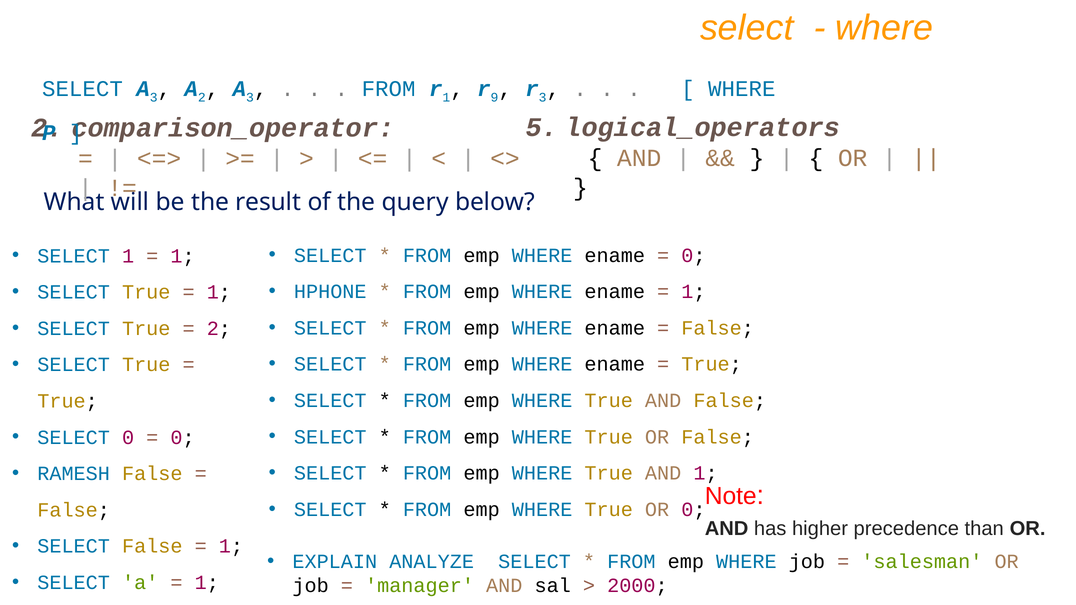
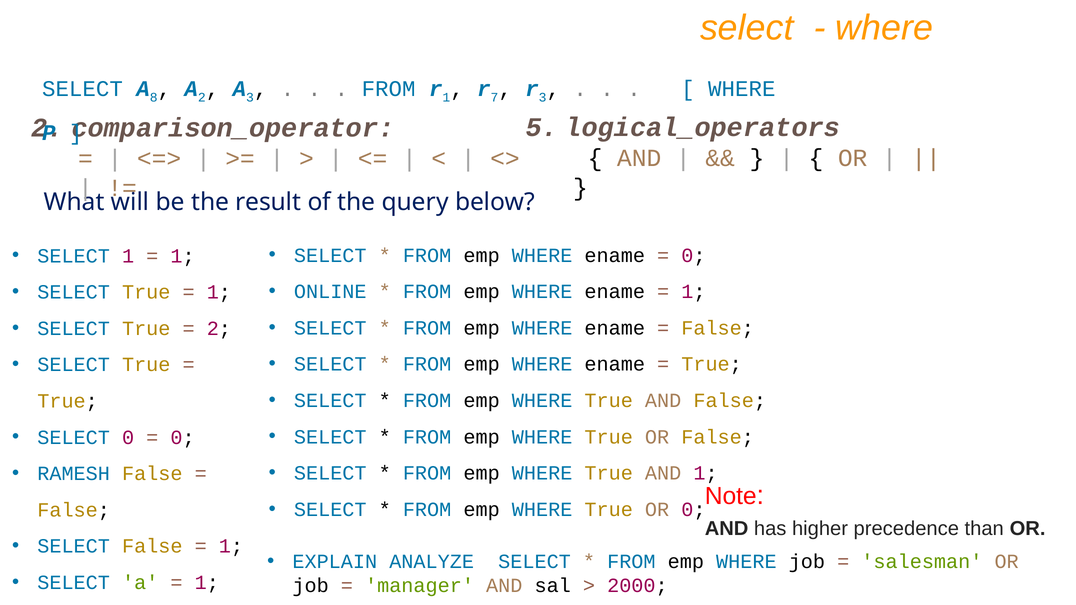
SELECT A 3: 3 -> 8
9: 9 -> 7
HPHONE: HPHONE -> ONLINE
